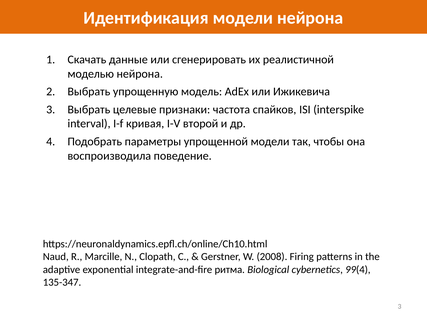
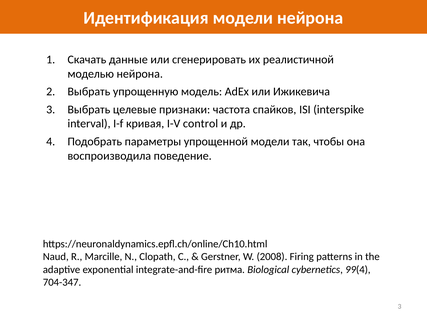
второй: второй -> control
135-347: 135-347 -> 704-347
